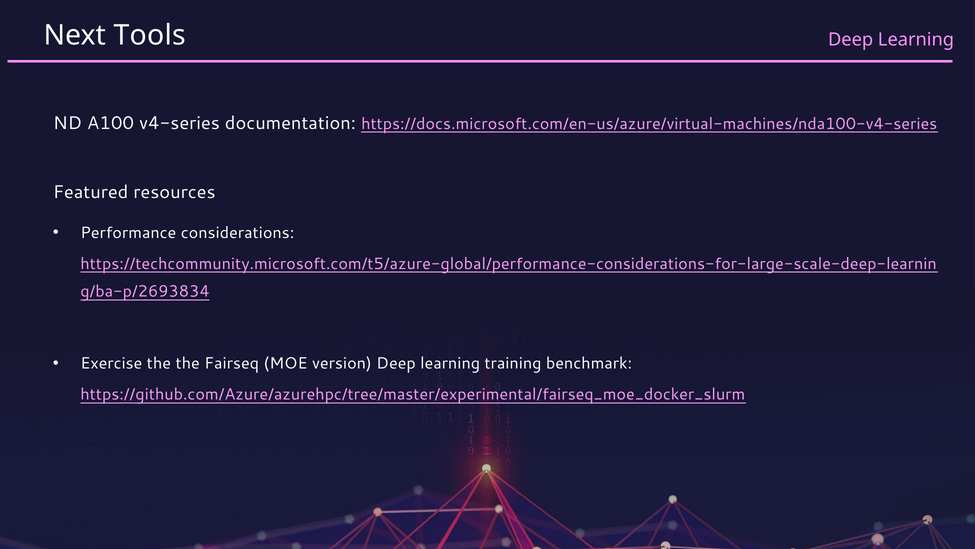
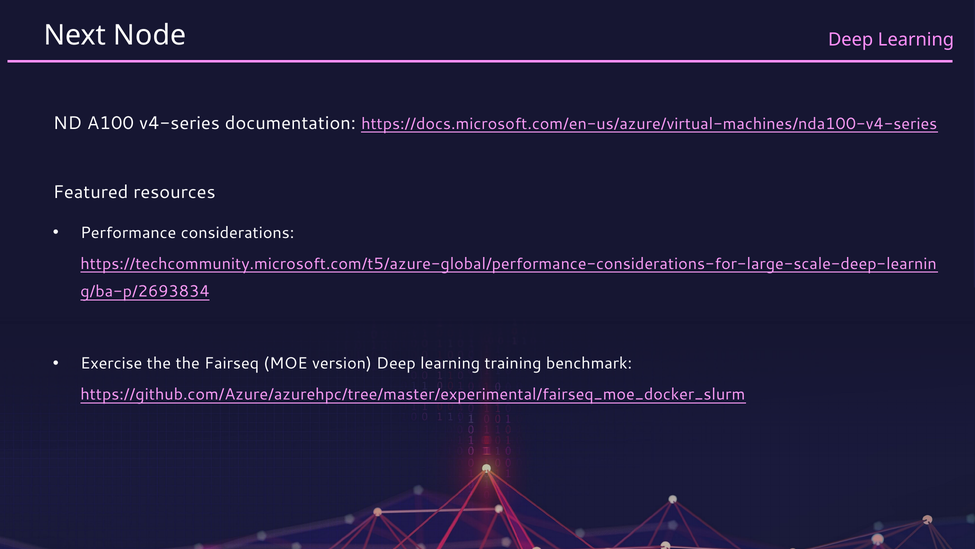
Tools: Tools -> Node
